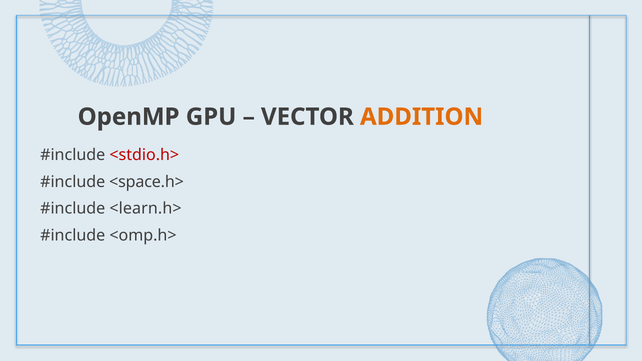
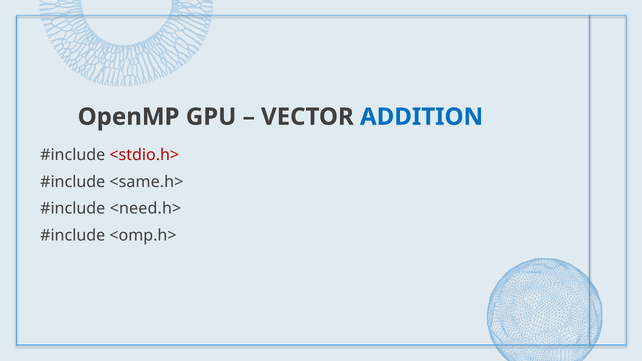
ADDITION colour: orange -> blue
<space.h>: <space.h> -> <same.h>
<learn.h>: <learn.h> -> <need.h>
